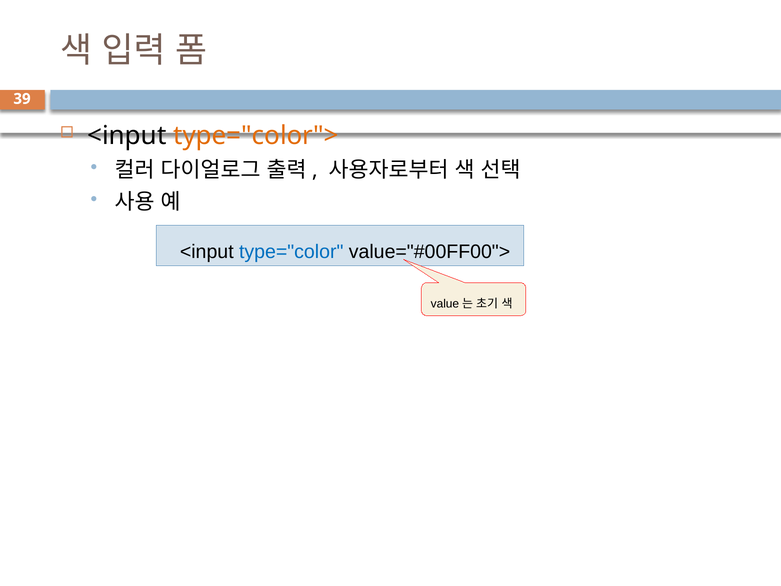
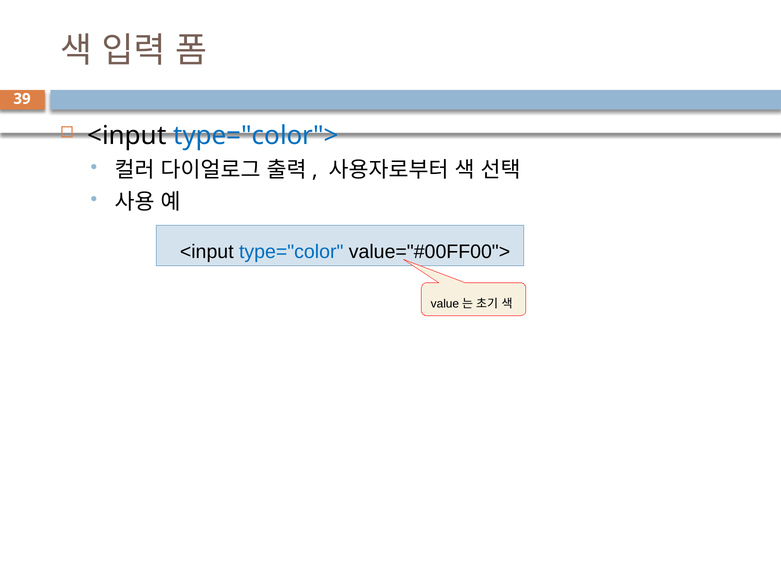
type="color"> colour: orange -> blue
